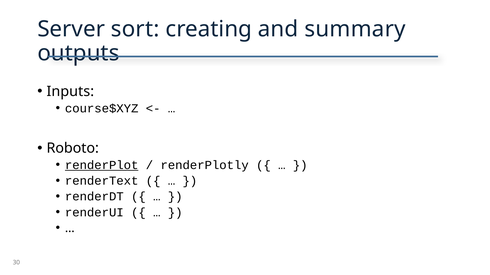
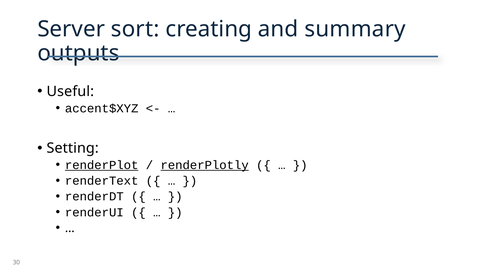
Inputs: Inputs -> Useful
course$XYZ: course$XYZ -> accent$XYZ
Roboto: Roboto -> Setting
renderPlotly underline: none -> present
